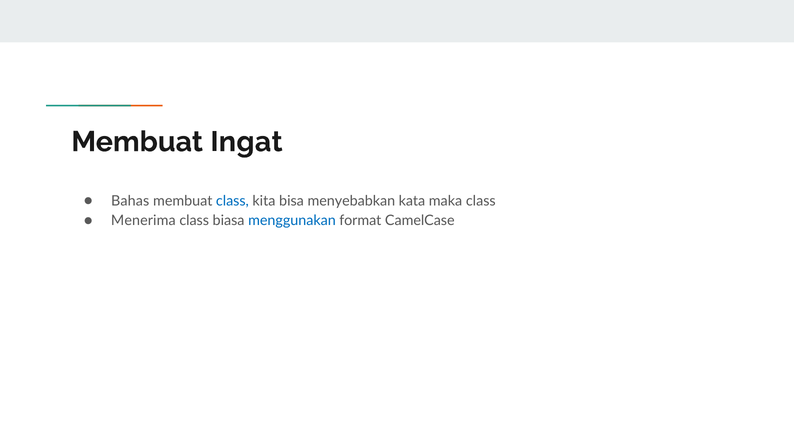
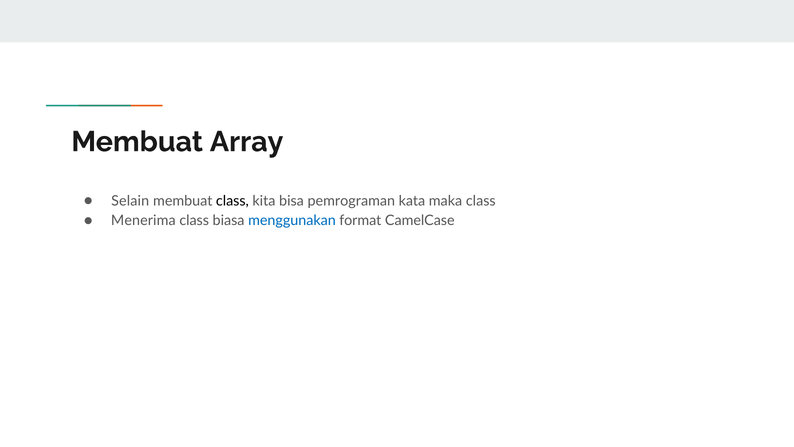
Ingat: Ingat -> Array
Bahas: Bahas -> Selain
class at (232, 201) colour: blue -> black
menyebabkan: menyebabkan -> pemrograman
